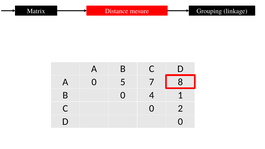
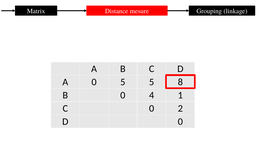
5 7: 7 -> 5
